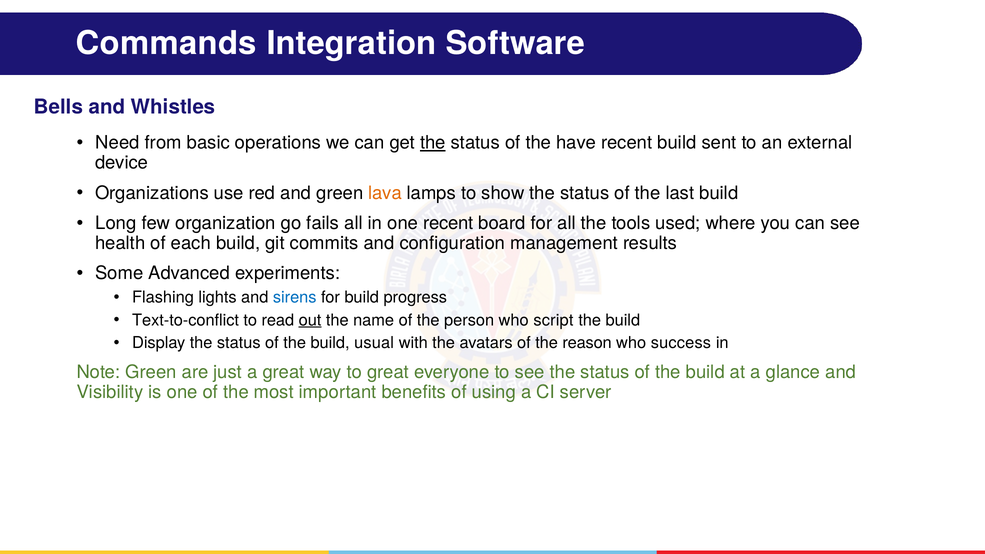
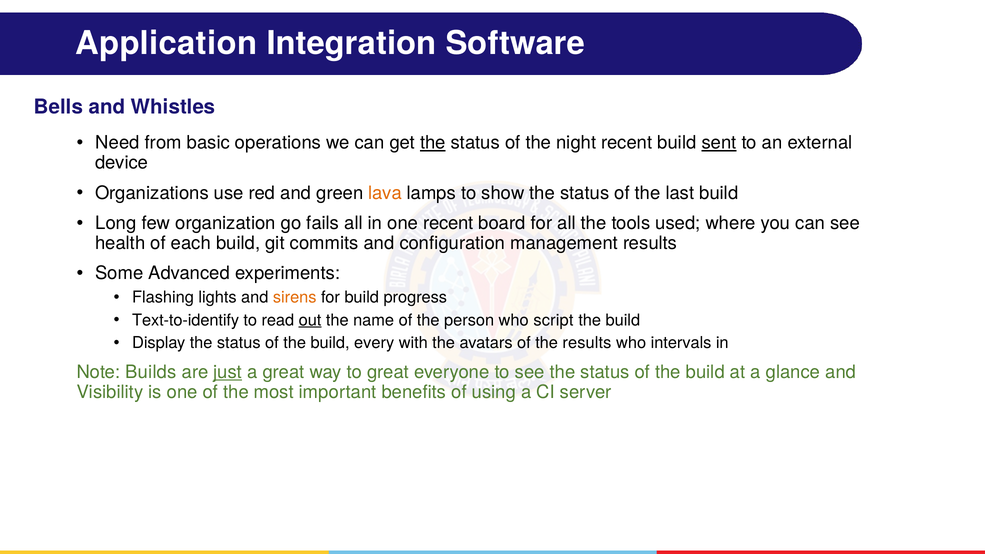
Commands: Commands -> Application
have: have -> night
sent underline: none -> present
sirens colour: blue -> orange
Text-to-conflict: Text-to-conflict -> Text-to-identify
usual: usual -> every
the reason: reason -> results
success: success -> intervals
Note Green: Green -> Builds
just underline: none -> present
